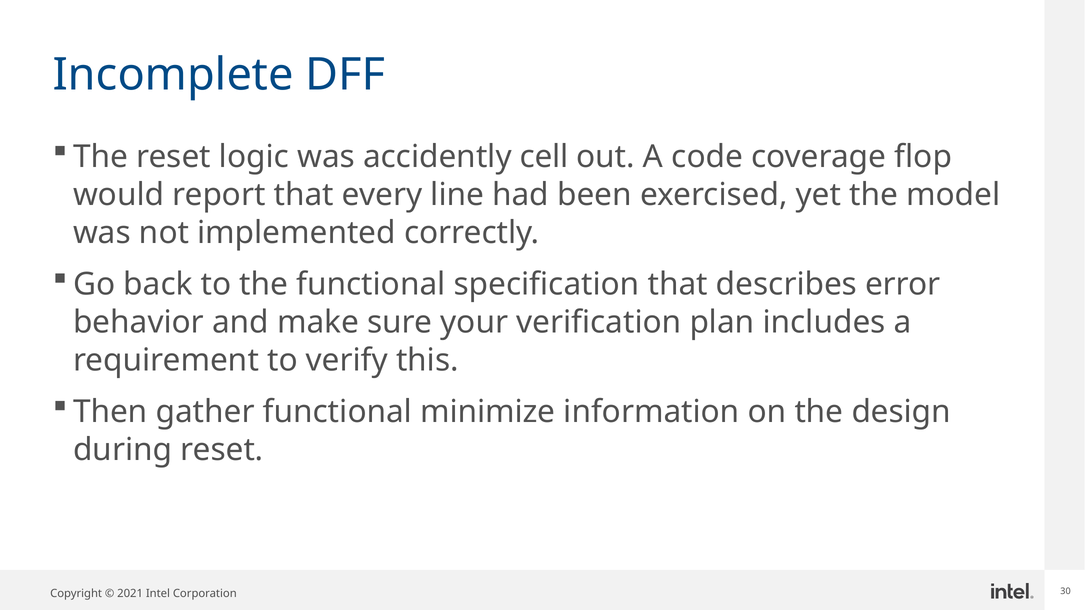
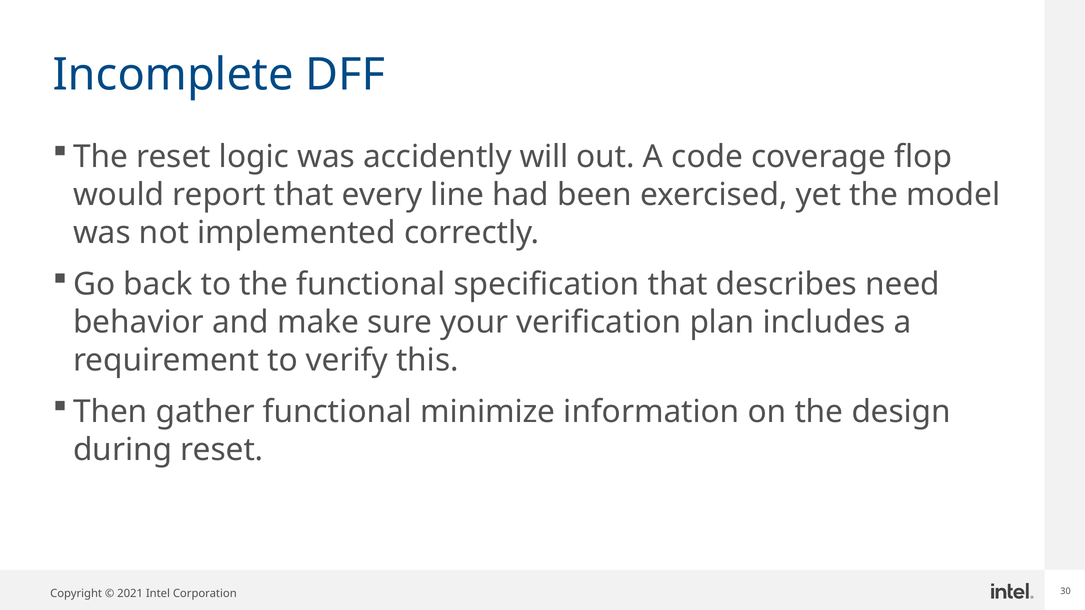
cell: cell -> will
error: error -> need
